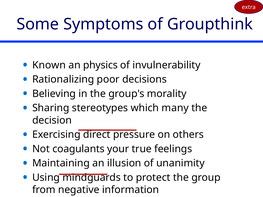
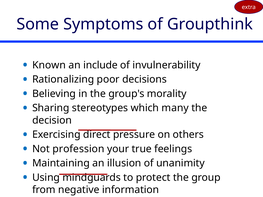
physics: physics -> include
coagulants: coagulants -> profession
